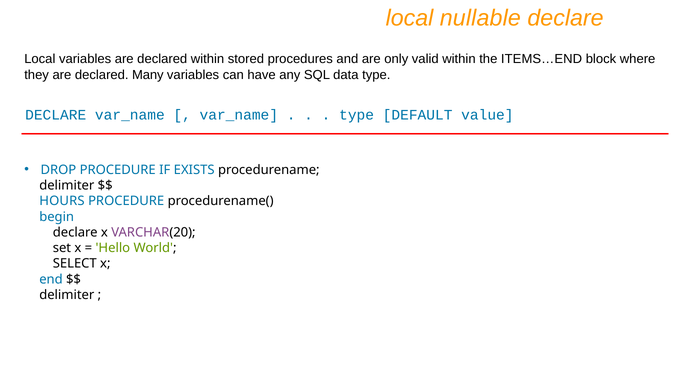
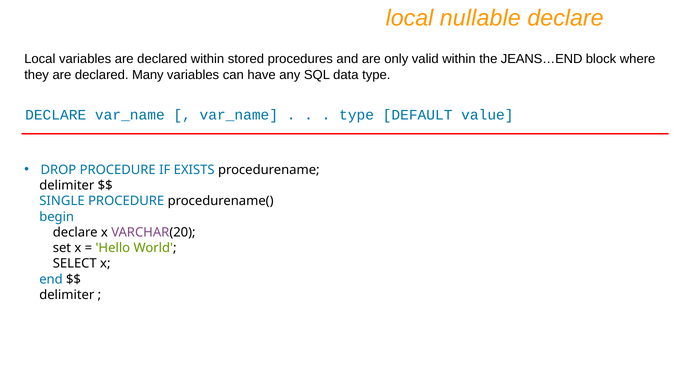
ITEMS…END: ITEMS…END -> JEANS…END
HOURS: HOURS -> SINGLE
